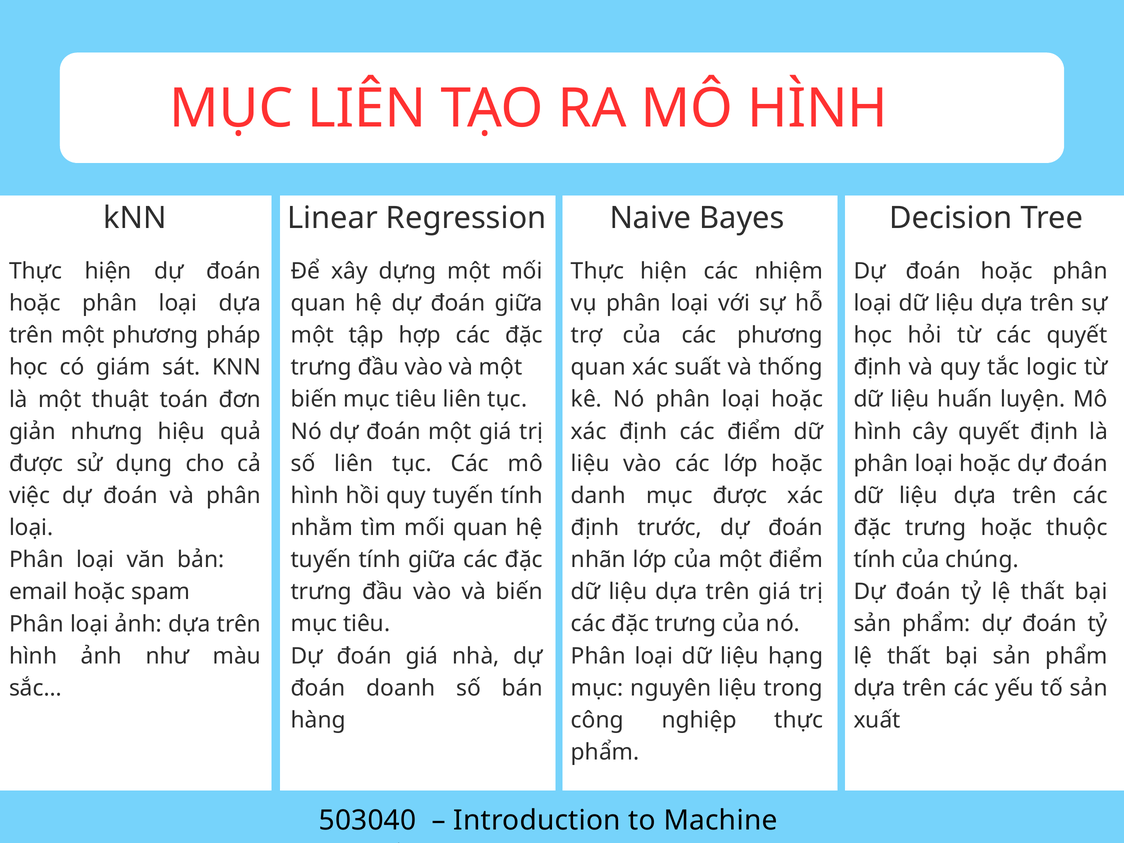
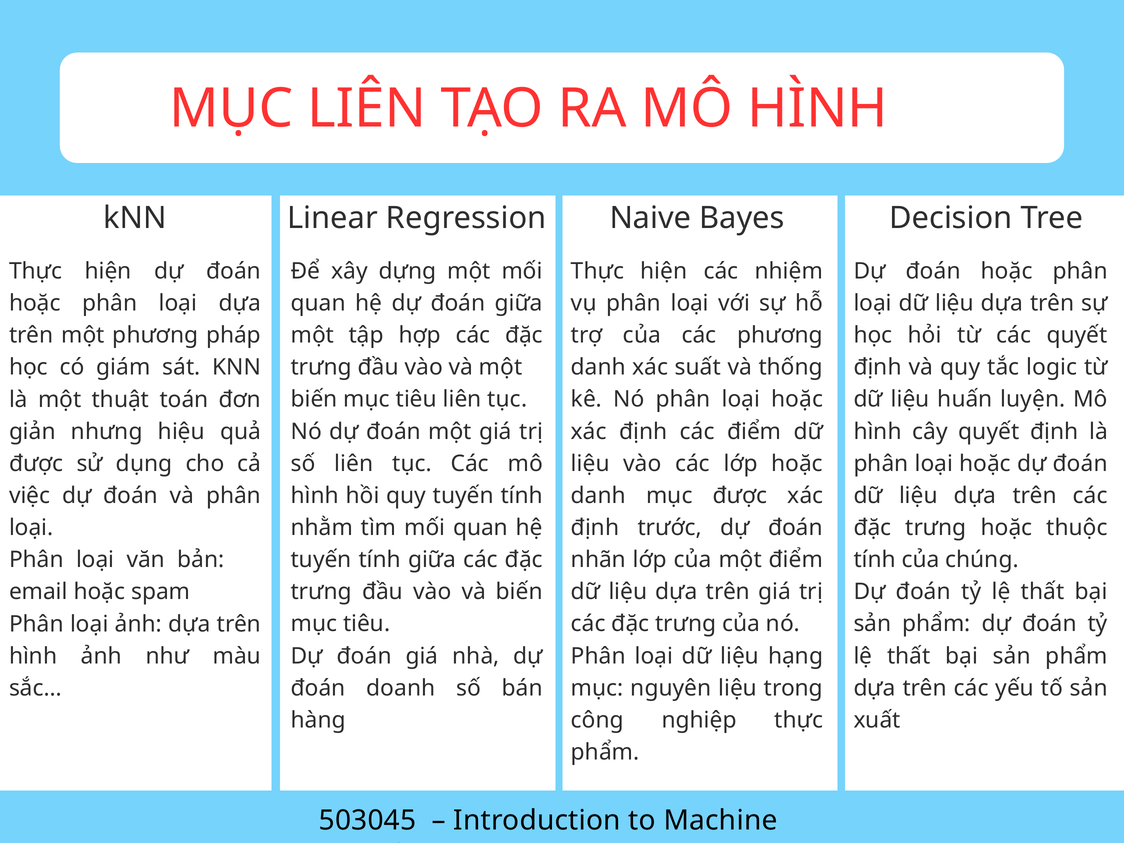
quan at (598, 367): quan -> danh
503040: 503040 -> 503045
